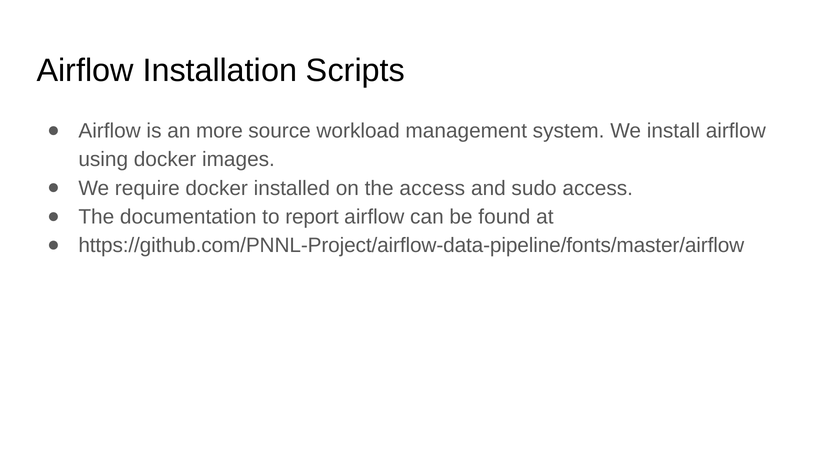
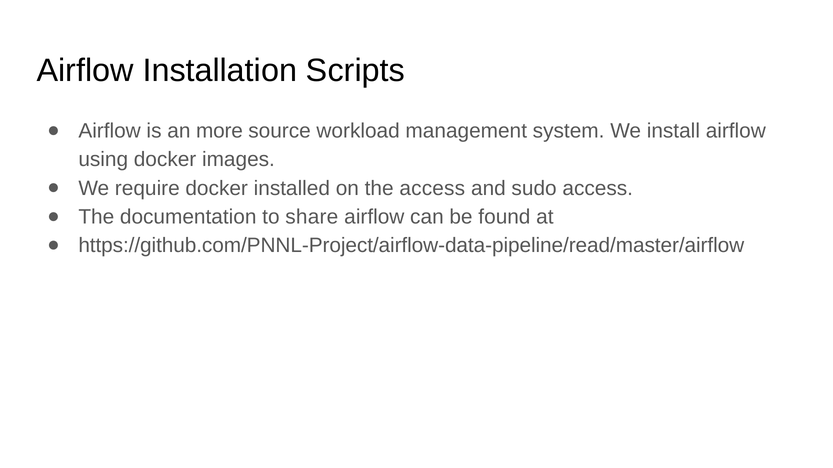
report: report -> share
https://github.com/PNNL-Project/airflow-data-pipeline/fonts/master/airflow: https://github.com/PNNL-Project/airflow-data-pipeline/fonts/master/airflow -> https://github.com/PNNL-Project/airflow-data-pipeline/read/master/airflow
